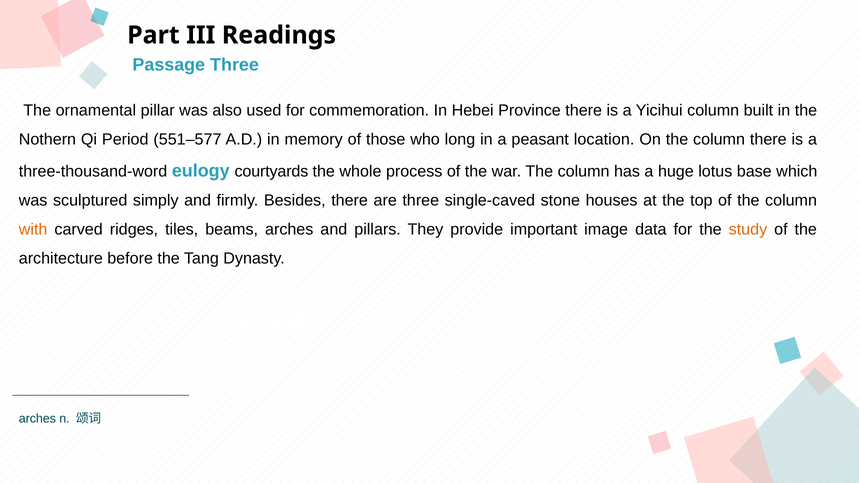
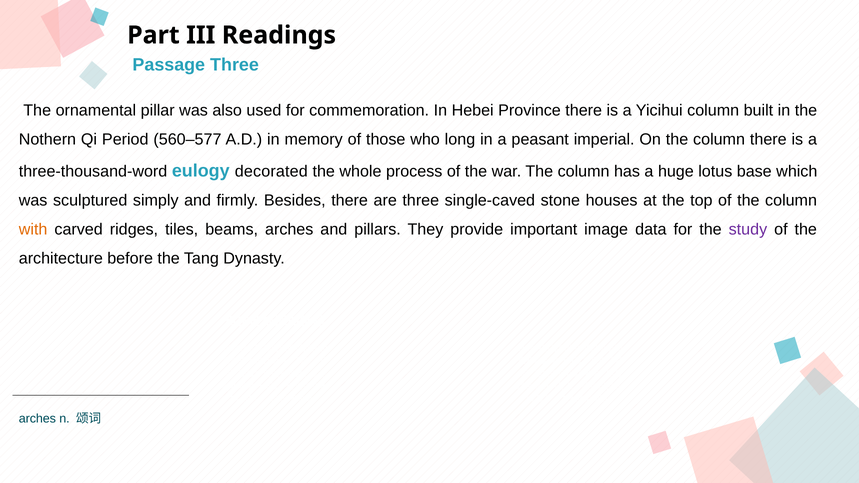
551–577: 551–577 -> 560–577
location: location -> imperial
courtyards: courtyards -> decorated
study colour: orange -> purple
